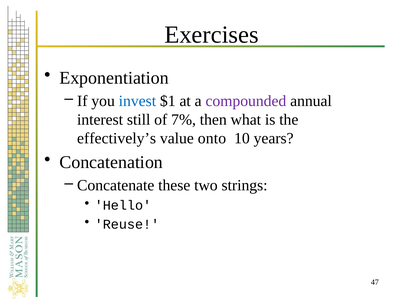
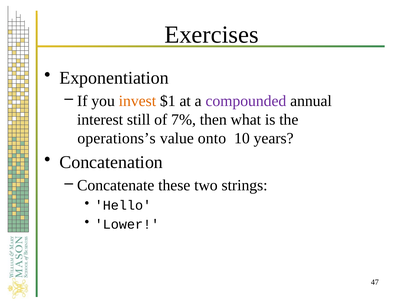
invest colour: blue -> orange
effectively’s: effectively’s -> operations’s
Reuse: Reuse -> Lower
